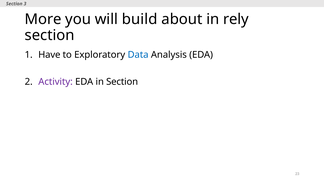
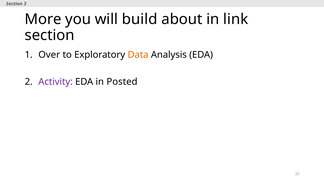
rely: rely -> link
Have: Have -> Over
Data colour: blue -> orange
in Section: Section -> Posted
